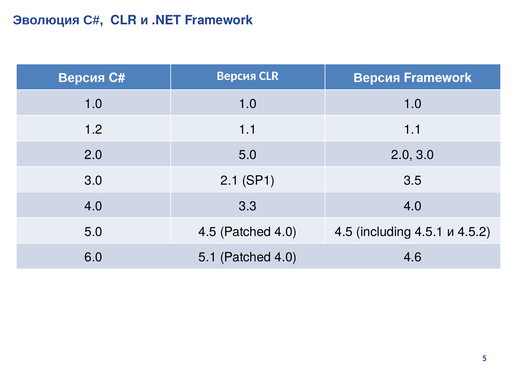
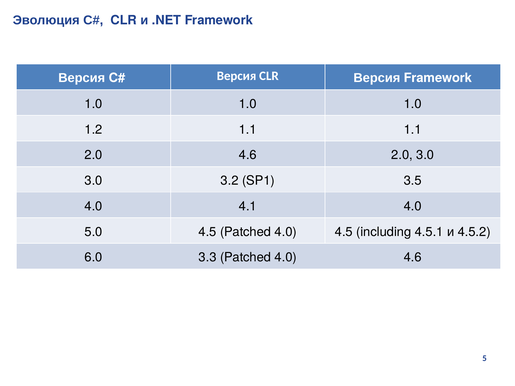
2.0 5.0: 5.0 -> 4.6
2.1: 2.1 -> 3.2
3.3: 3.3 -> 4.1
5.1: 5.1 -> 3.3
